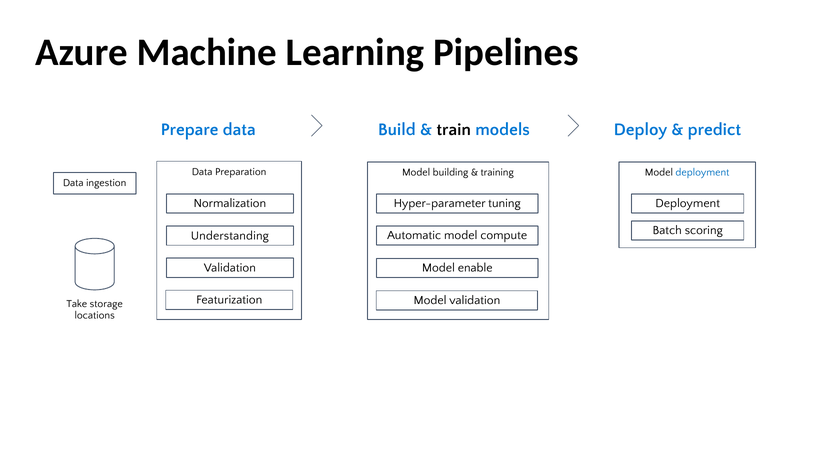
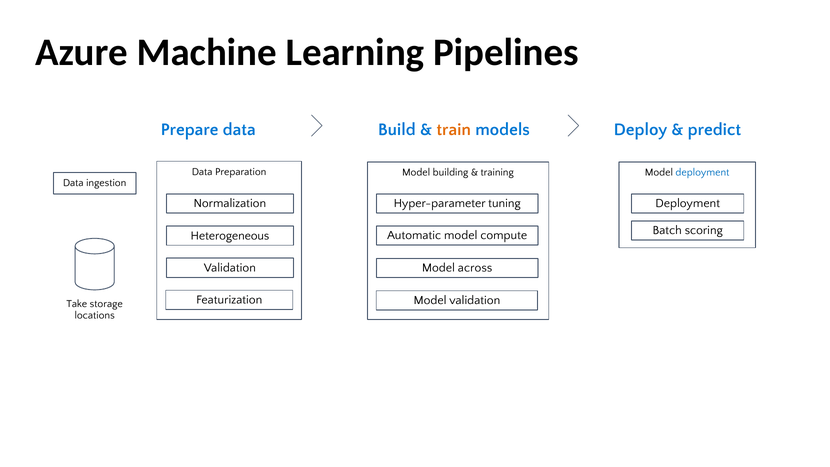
train colour: black -> orange
Understanding: Understanding -> Heterogeneous
enable: enable -> across
